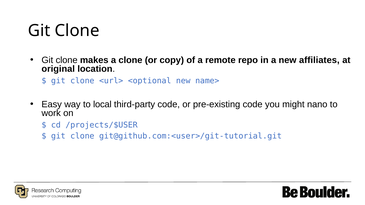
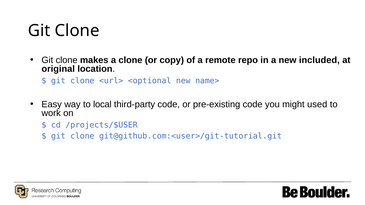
affiliates: affiliates -> included
nano: nano -> used
